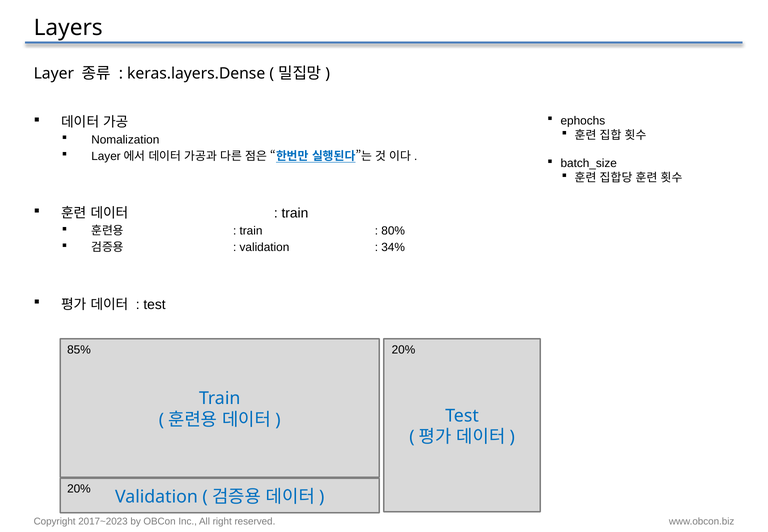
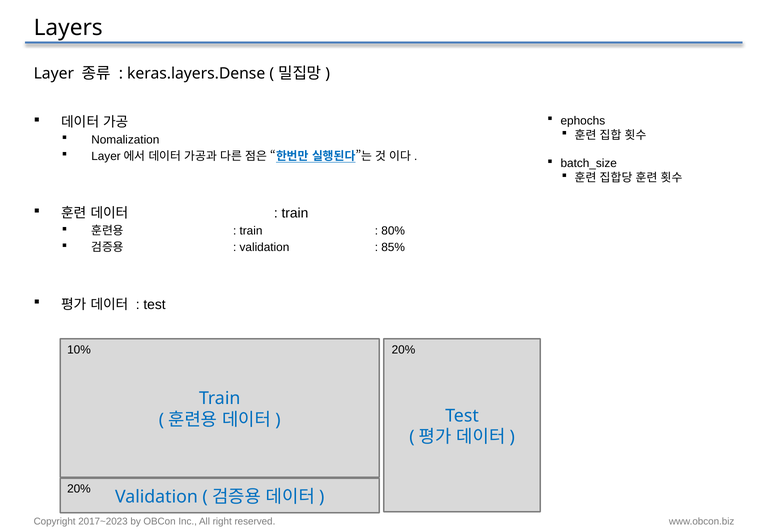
34%: 34% -> 85%
85%: 85% -> 10%
